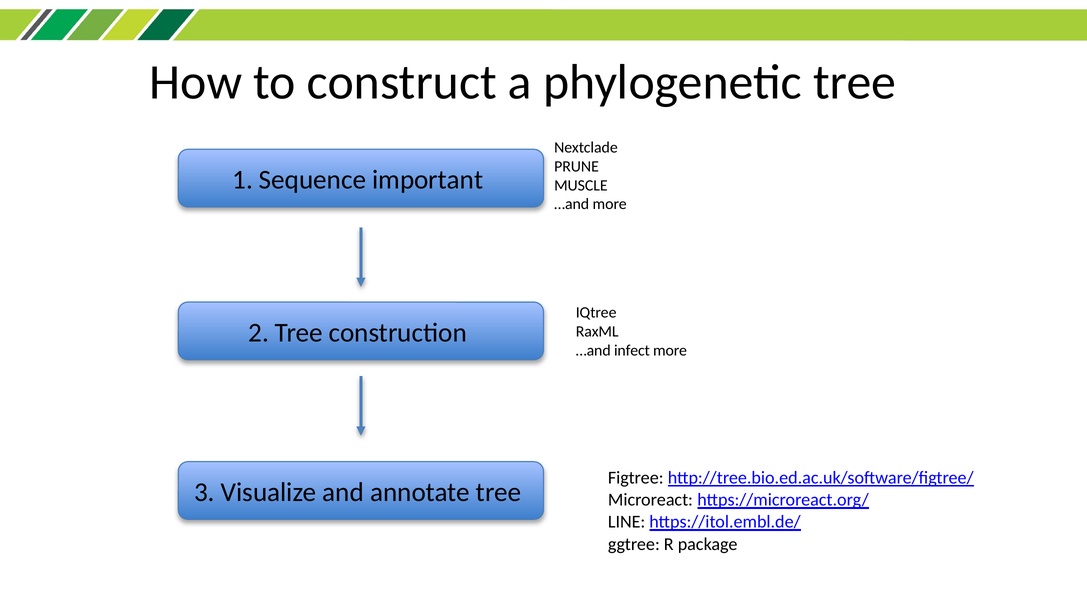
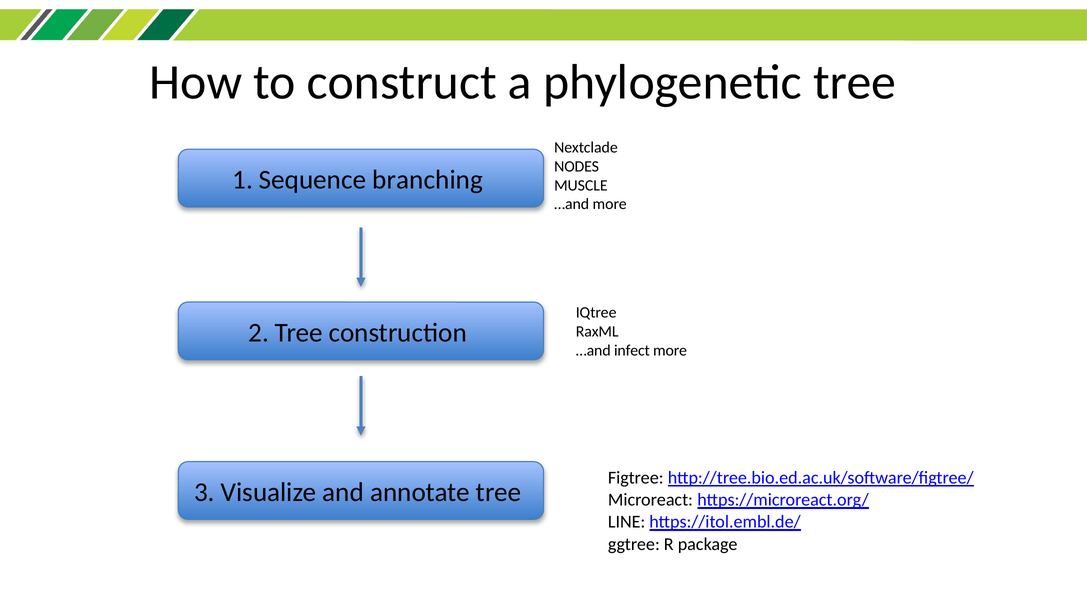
PRUNE: PRUNE -> NODES
important: important -> branching
